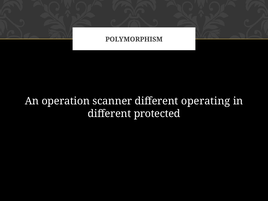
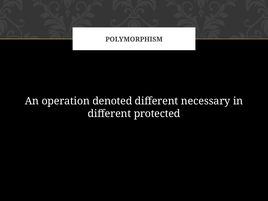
scanner: scanner -> denoted
operating: operating -> necessary
